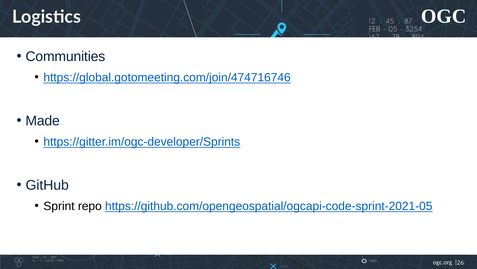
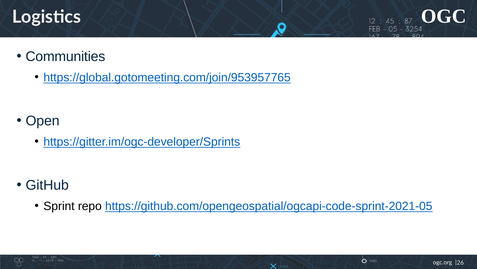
https://global.gotomeeting.com/join/474716746: https://global.gotomeeting.com/join/474716746 -> https://global.gotomeeting.com/join/953957765
Made: Made -> Open
